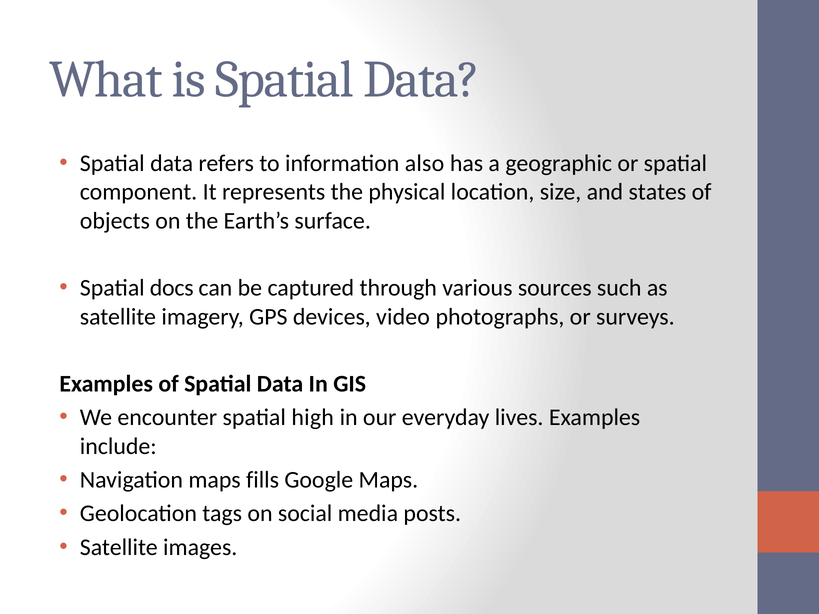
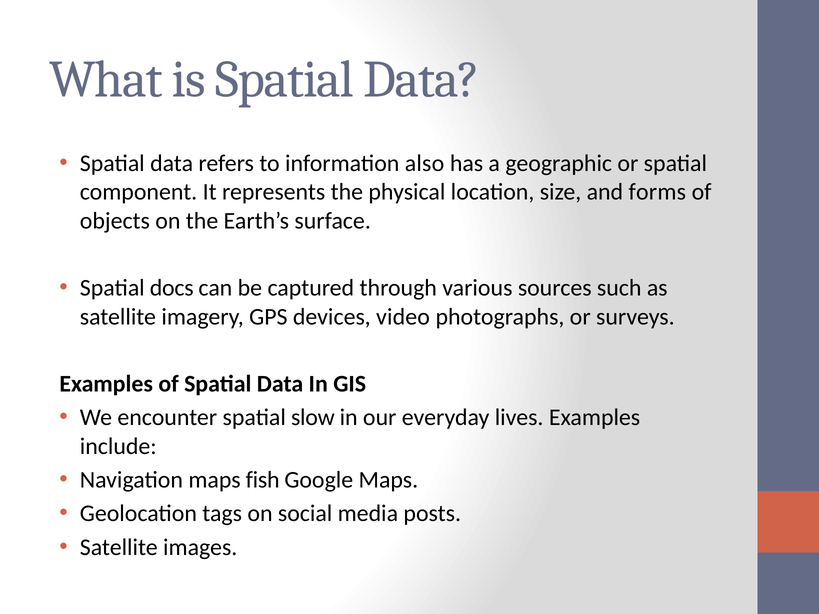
states: states -> forms
high: high -> slow
fills: fills -> fish
